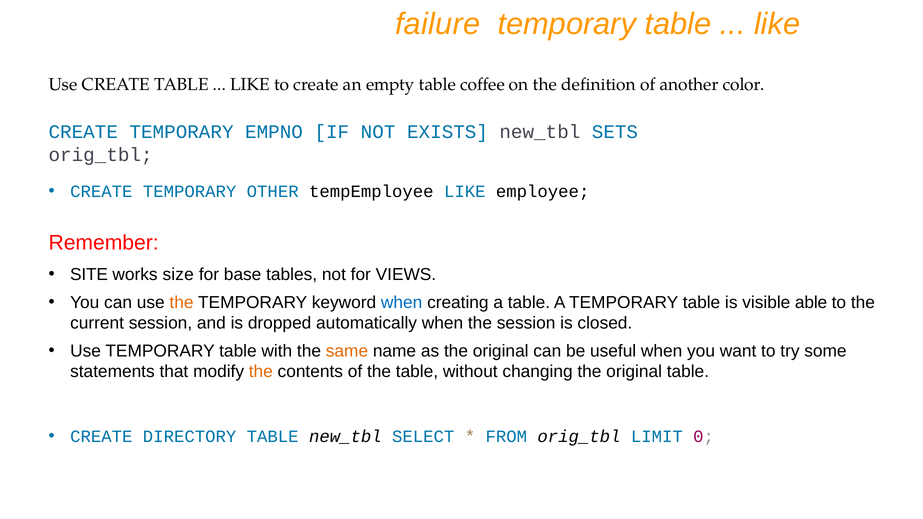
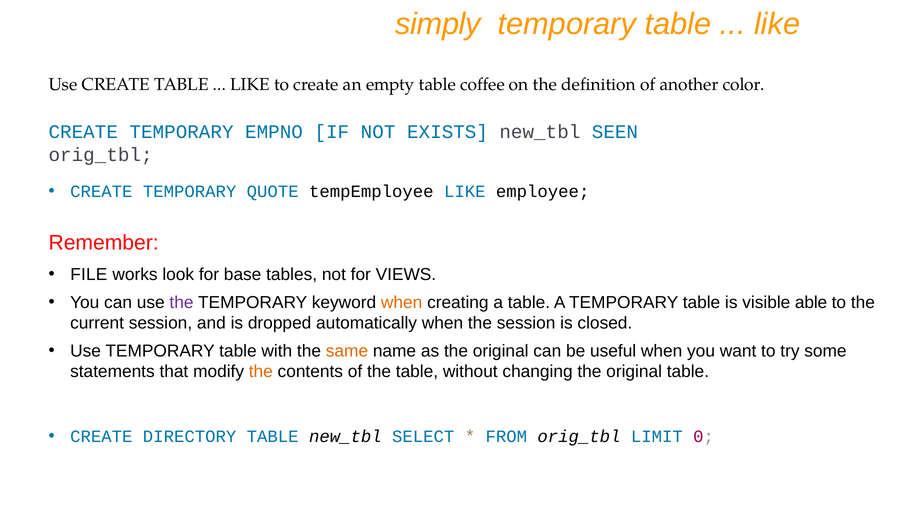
failure: failure -> simply
SETS: SETS -> SEEN
OTHER: OTHER -> QUOTE
SITE: SITE -> FILE
size: size -> look
the at (181, 303) colour: orange -> purple
when at (402, 303) colour: blue -> orange
